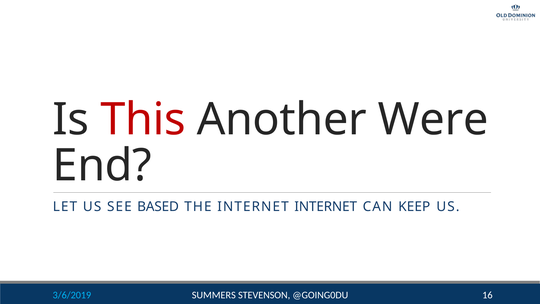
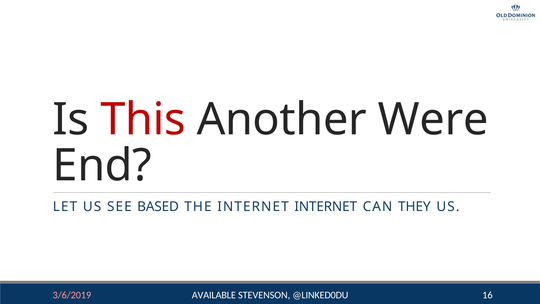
KEEP: KEEP -> THEY
SUMMERS: SUMMERS -> AVAILABLE
@GOING0DU: @GOING0DU -> @LINKED0DU
3/6/2019 colour: light blue -> pink
